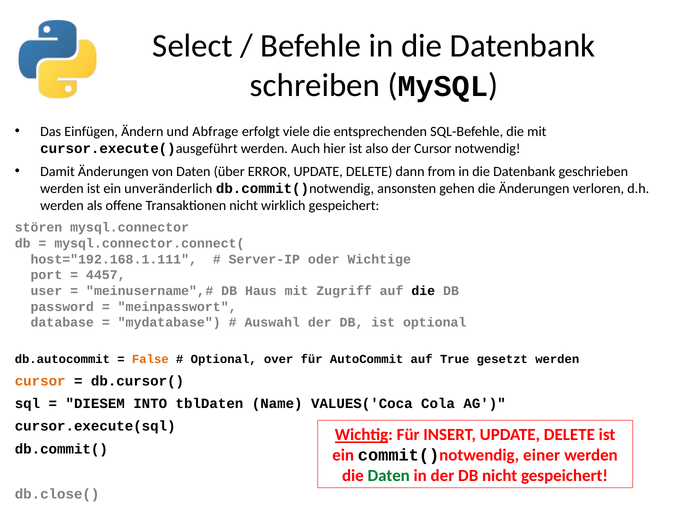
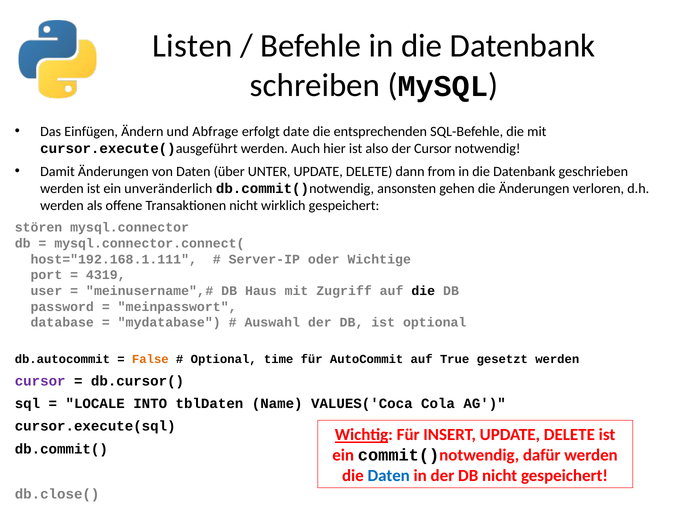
Select: Select -> Listen
viele: viele -> date
ERROR: ERROR -> UNTER
4457: 4457 -> 4319
over: over -> time
cursor at (40, 381) colour: orange -> purple
DIESEM: DIESEM -> LOCALE
einer: einer -> dafür
Daten at (389, 475) colour: green -> blue
